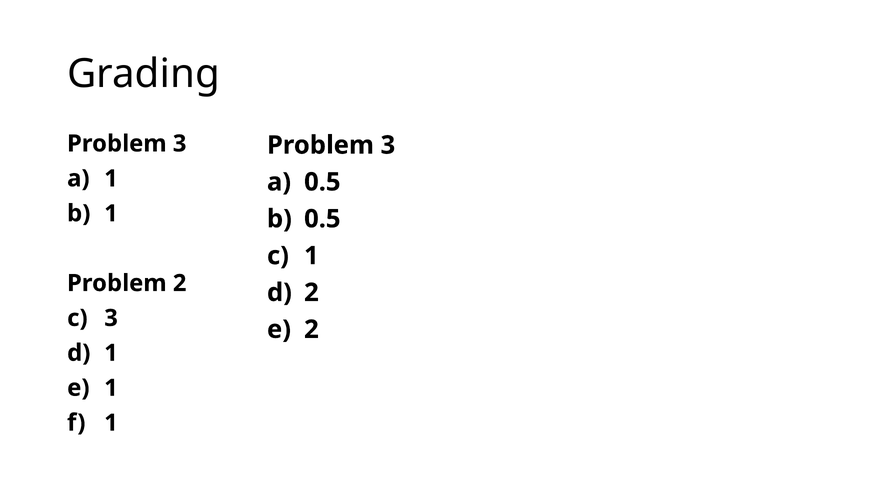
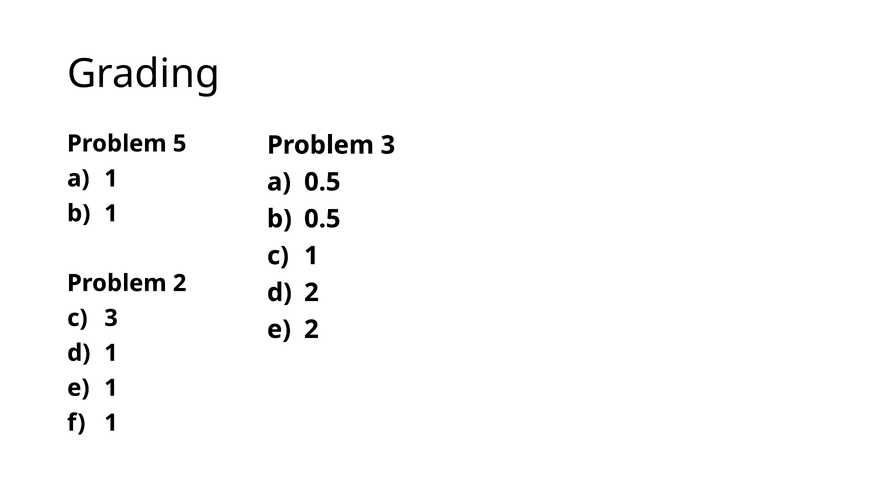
3 at (180, 144): 3 -> 5
